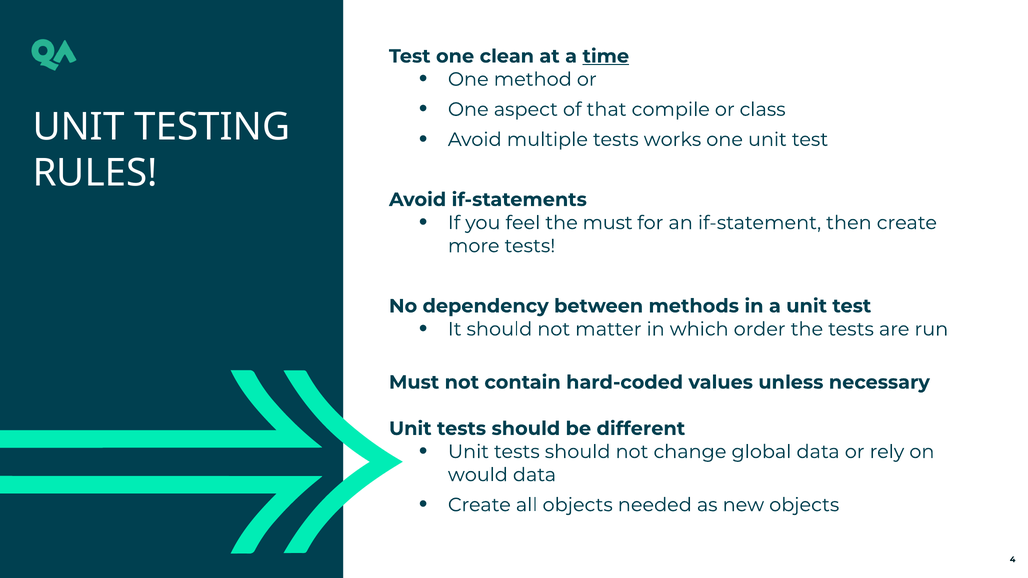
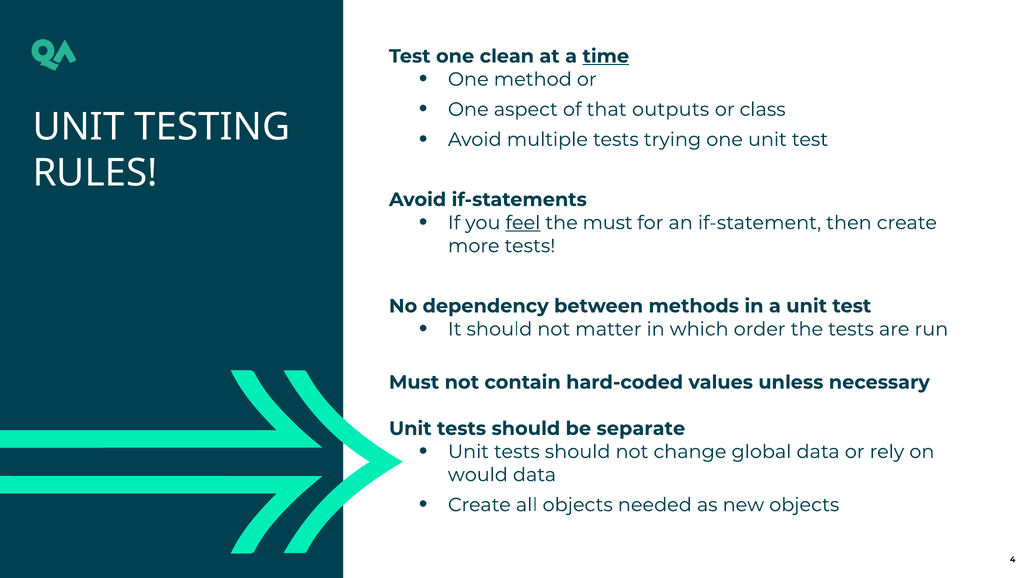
compile: compile -> outputs
works: works -> trying
feel underline: none -> present
different: different -> separate
